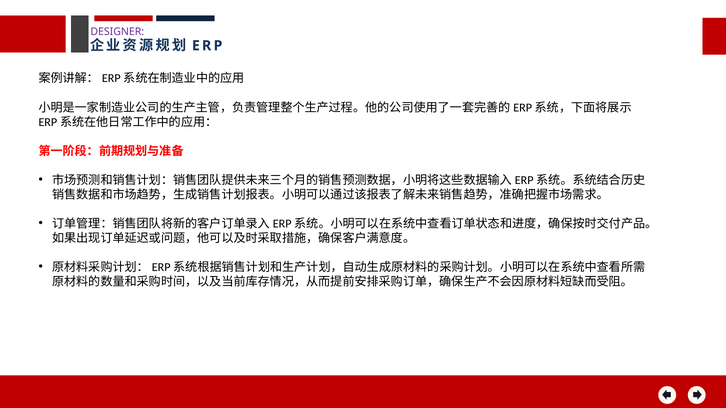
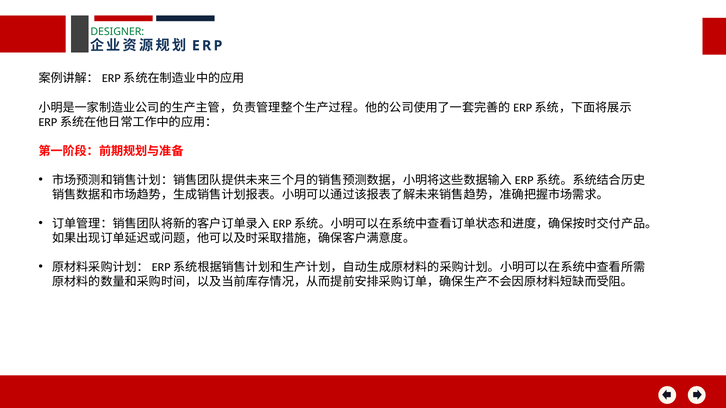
DESIGNER colour: purple -> green
